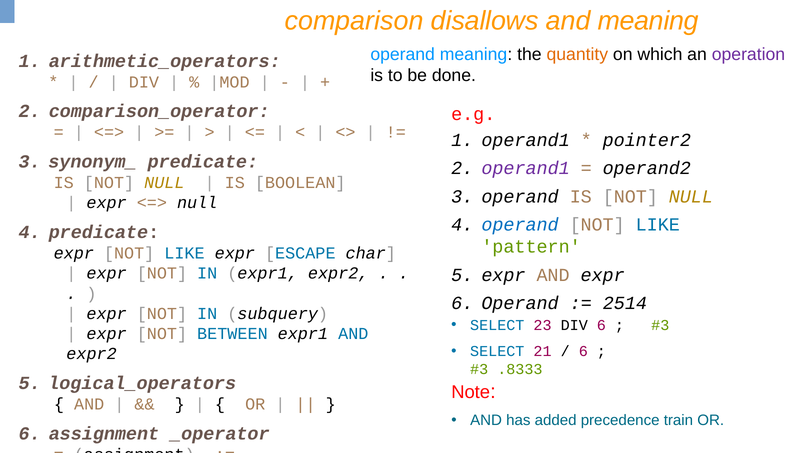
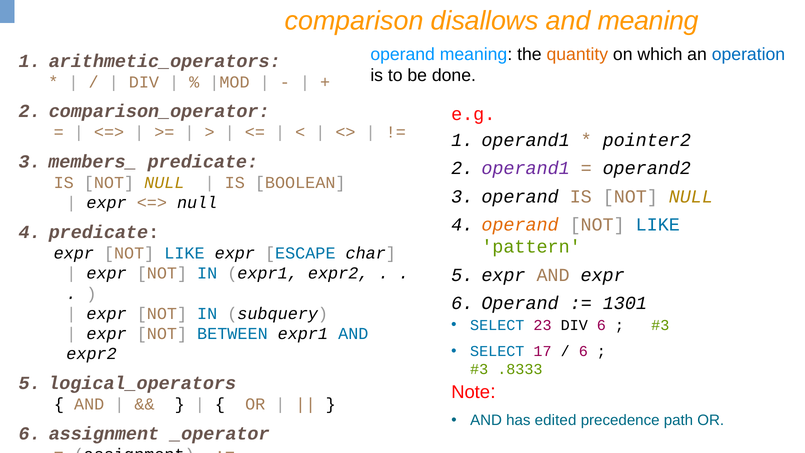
operation colour: purple -> blue
synonym_: synonym_ -> members_
operand at (520, 225) colour: blue -> orange
2514: 2514 -> 1301
21: 21 -> 17
added: added -> edited
train: train -> path
